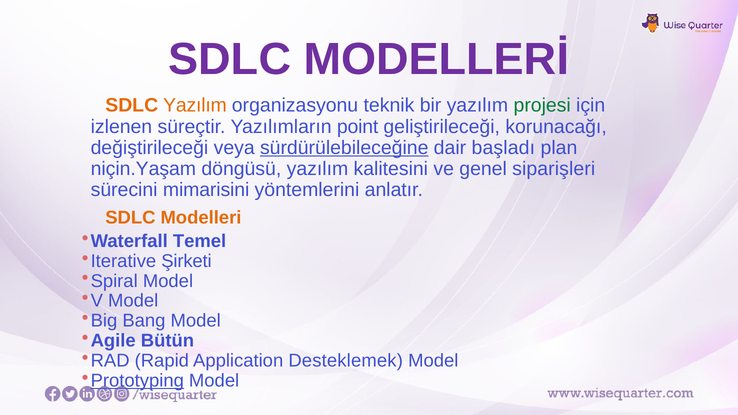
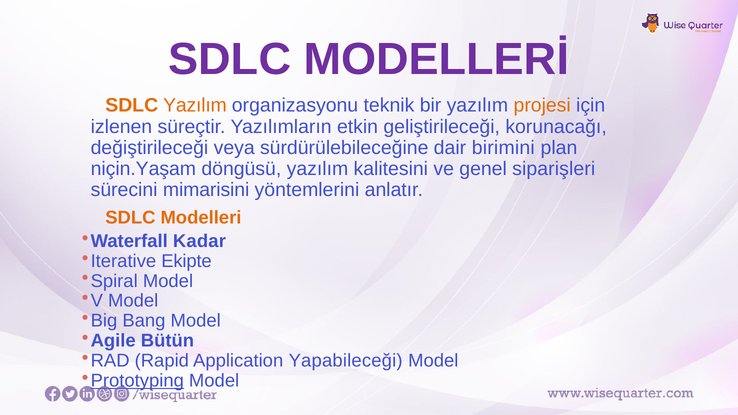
projesi colour: green -> orange
point: point -> etkin
sürdürülebileceğine underline: present -> none
başladı: başladı -> birimini
Temel: Temel -> Kadar
Şirketi: Şirketi -> Ekipte
Desteklemek: Desteklemek -> Yapabileceği
